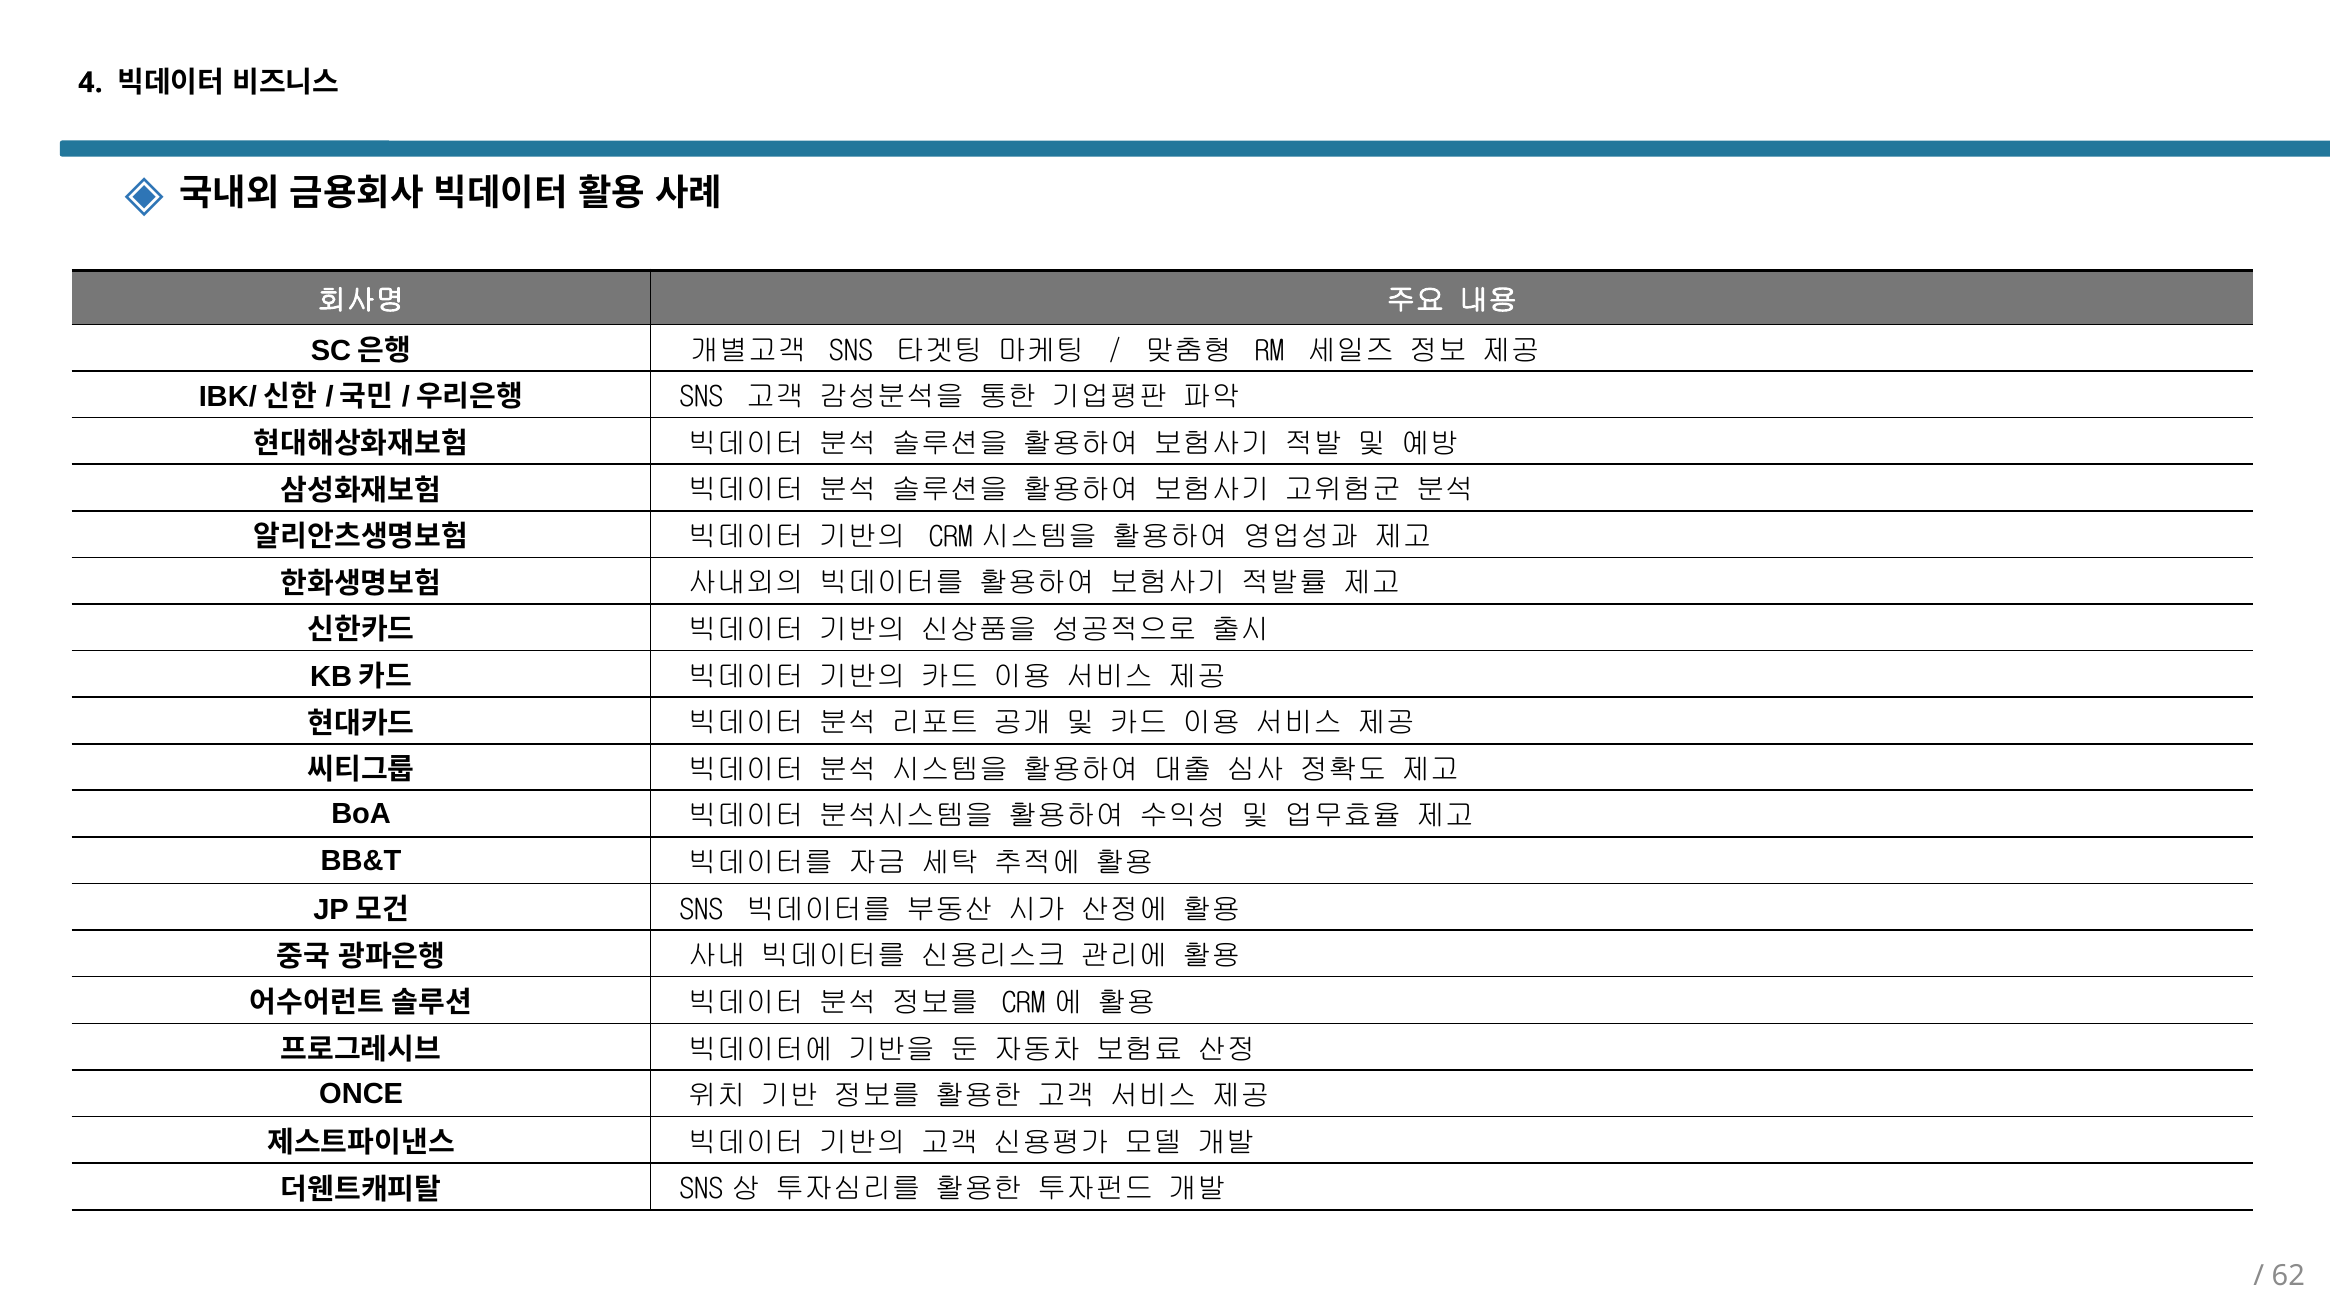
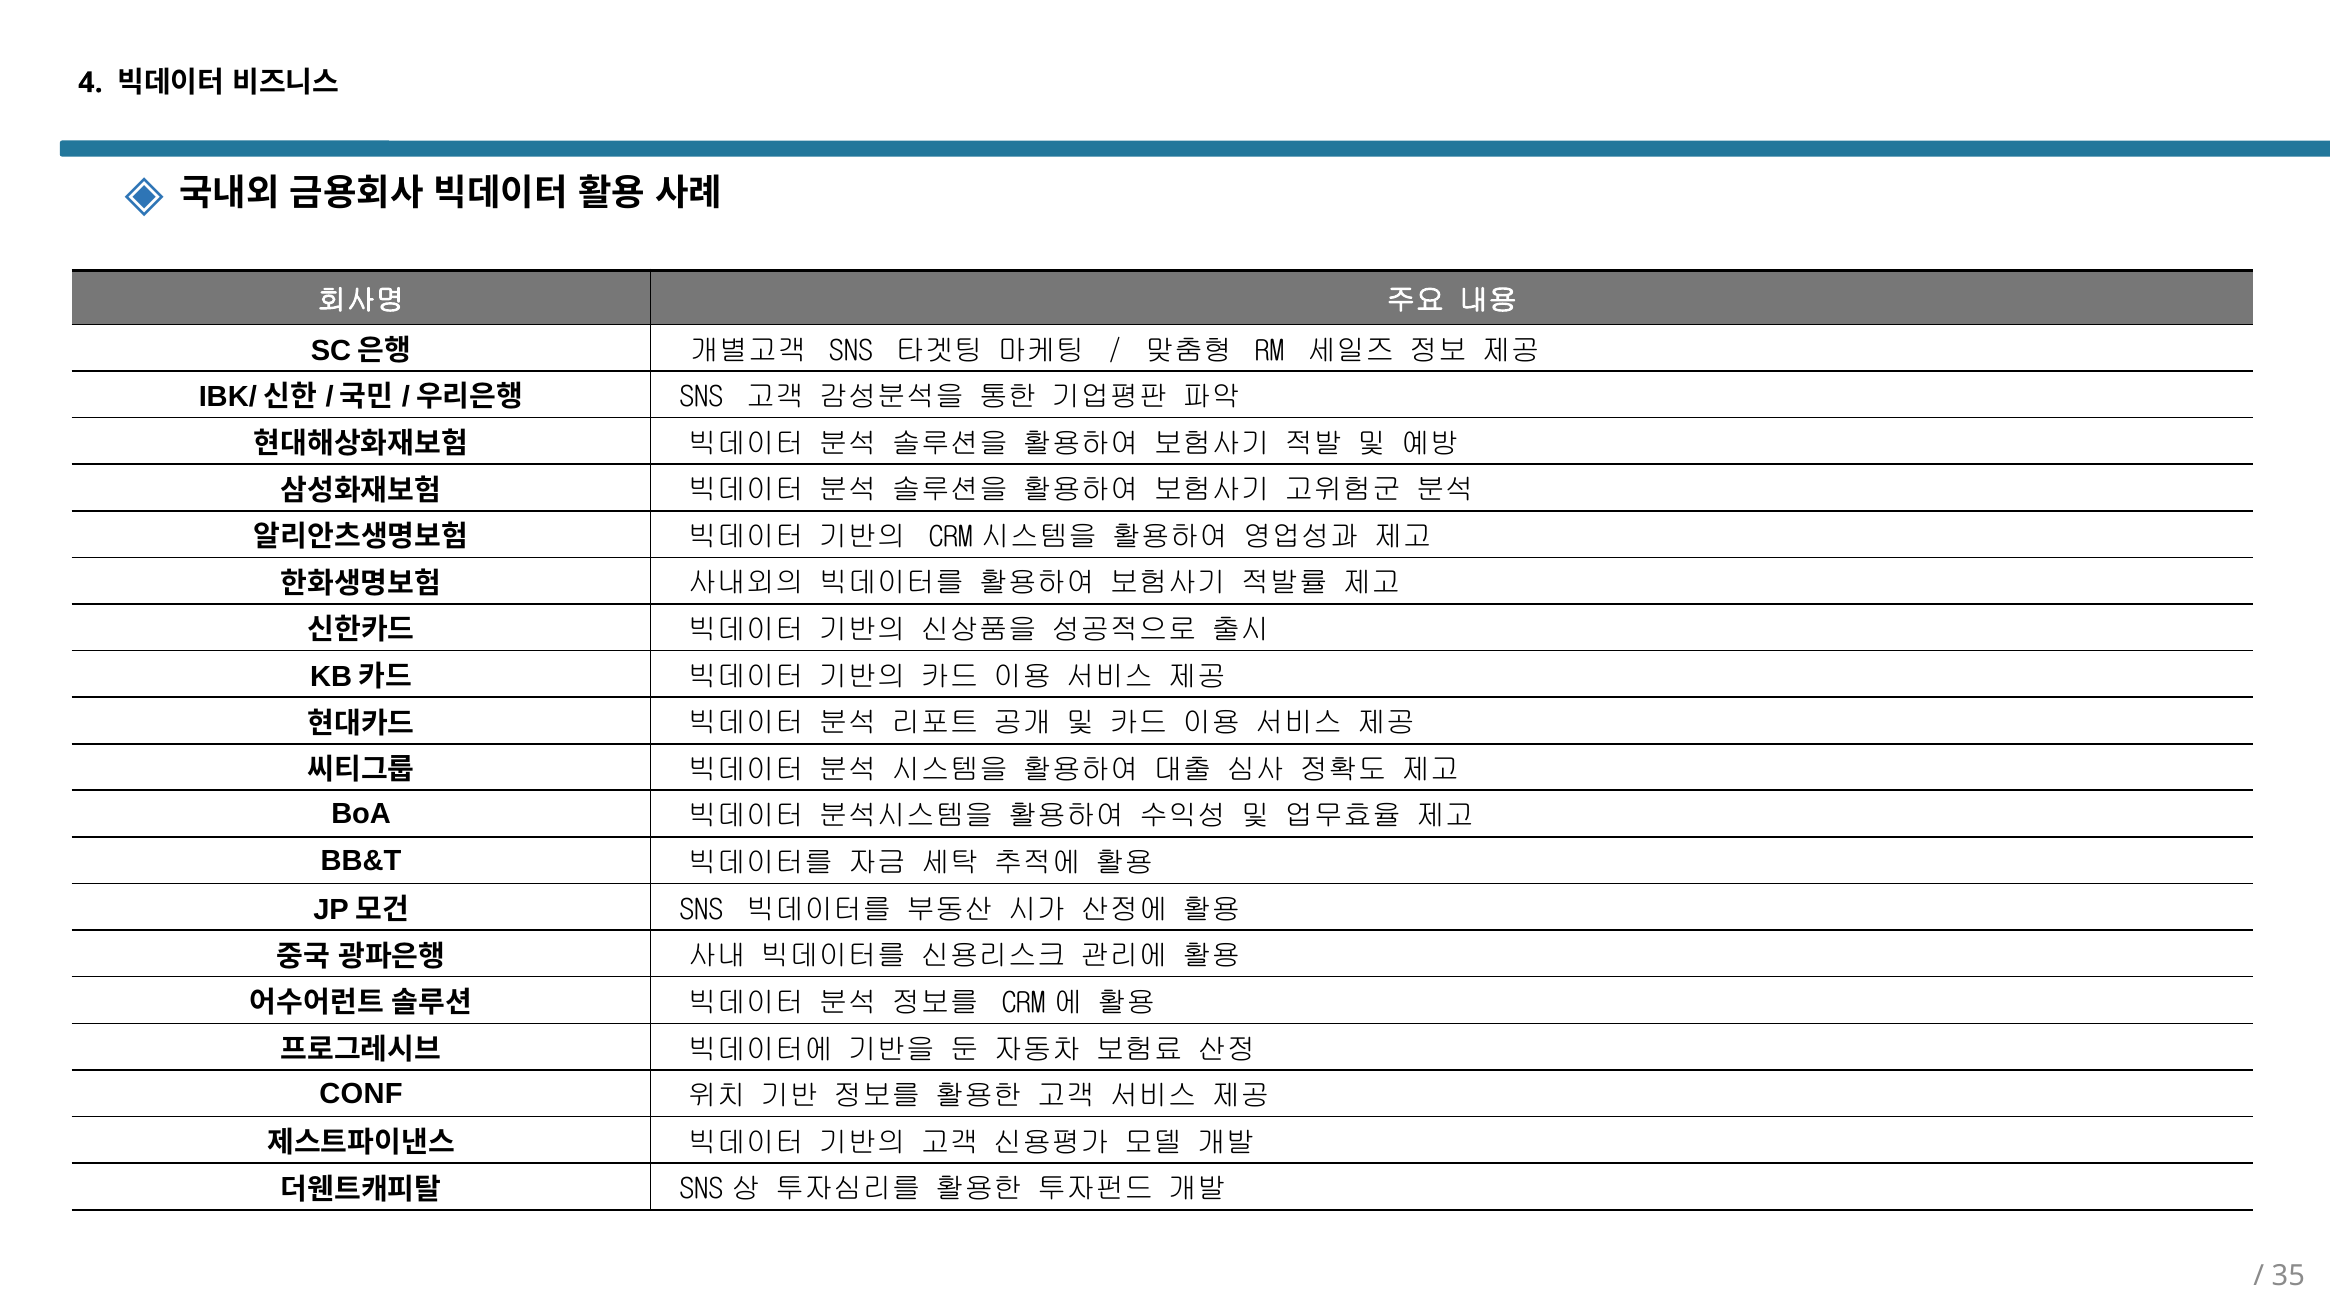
ONCE: ONCE -> CONF
62: 62 -> 35
